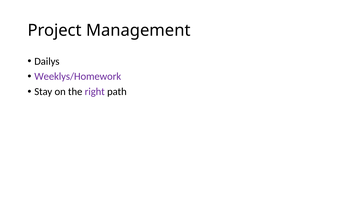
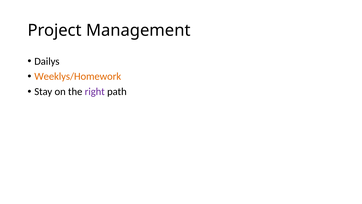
Weeklys/Homework colour: purple -> orange
